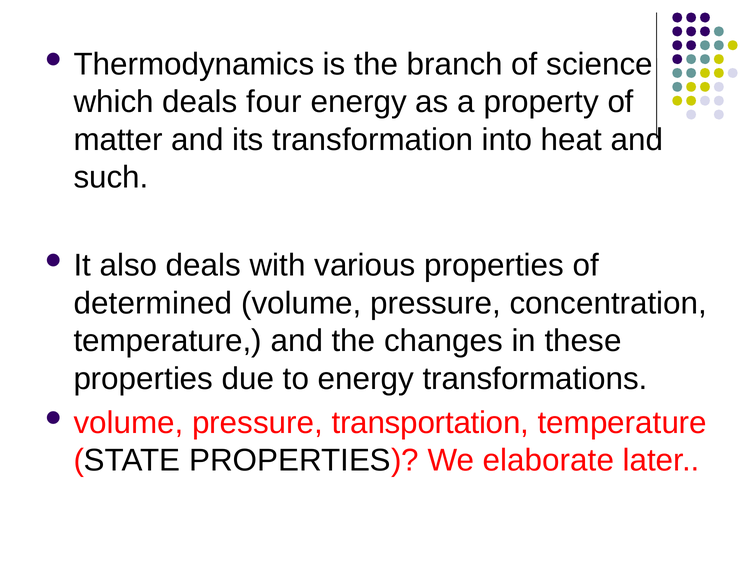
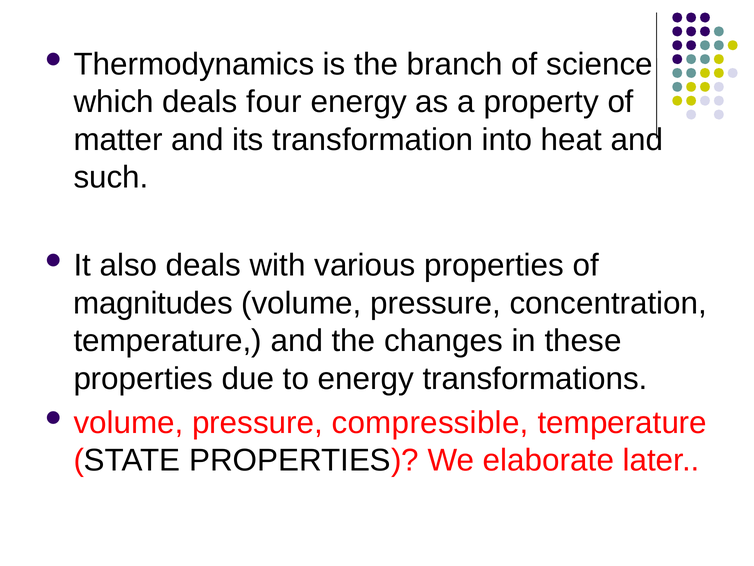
determined: determined -> magnitudes
transportation: transportation -> compressible
